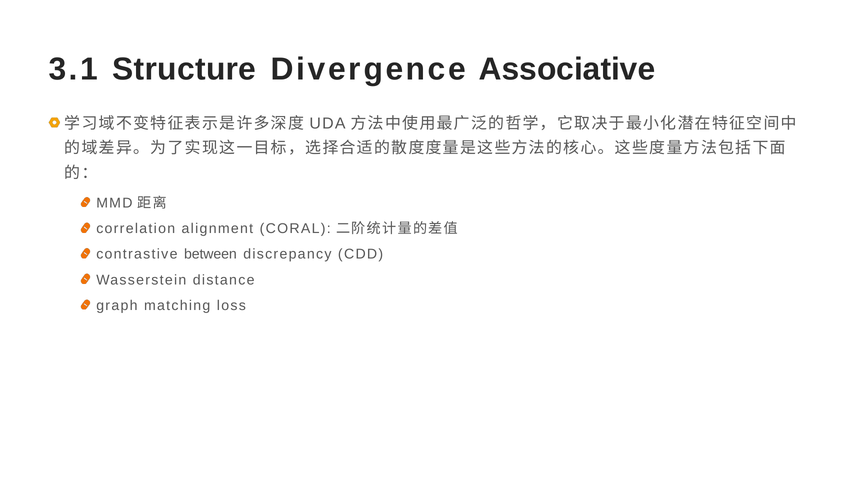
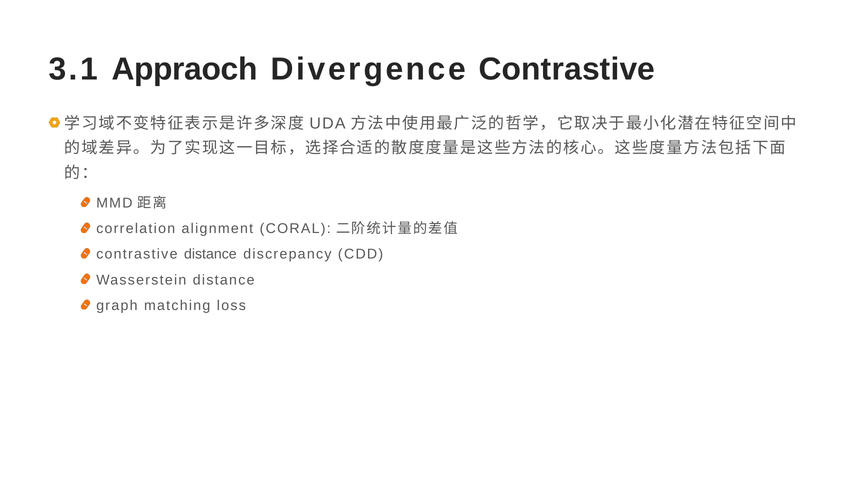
Structure: Structure -> Appraoch
Divergence Associative: Associative -> Contrastive
contrastive between: between -> distance
